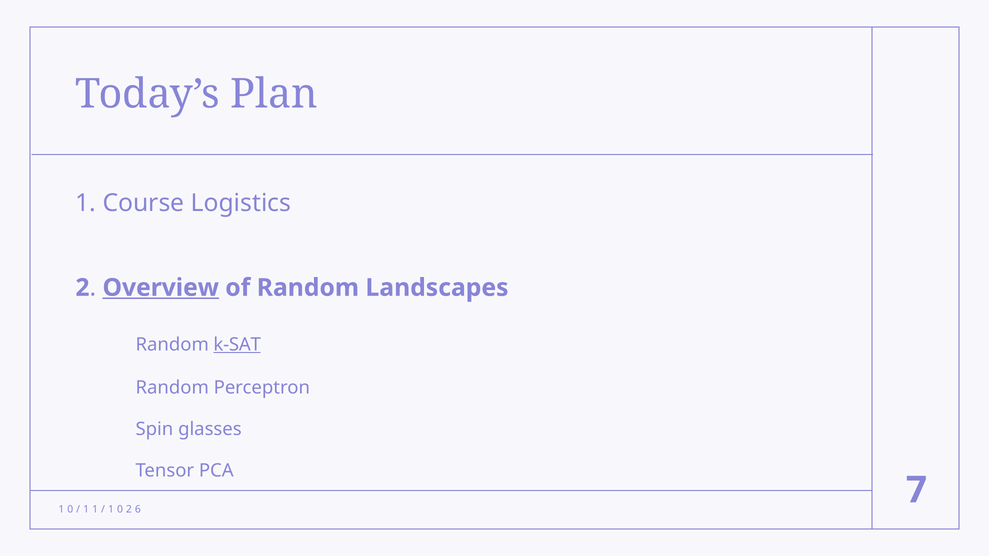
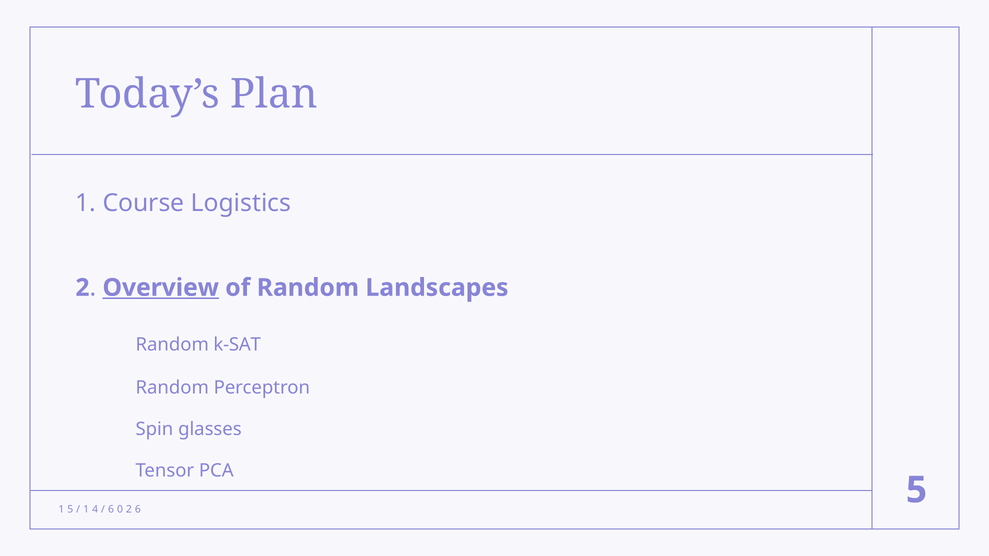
k-SAT underline: present -> none
0 at (70, 510): 0 -> 5
1 1: 1 -> 4
1 at (111, 510): 1 -> 6
7 at (916, 490): 7 -> 5
